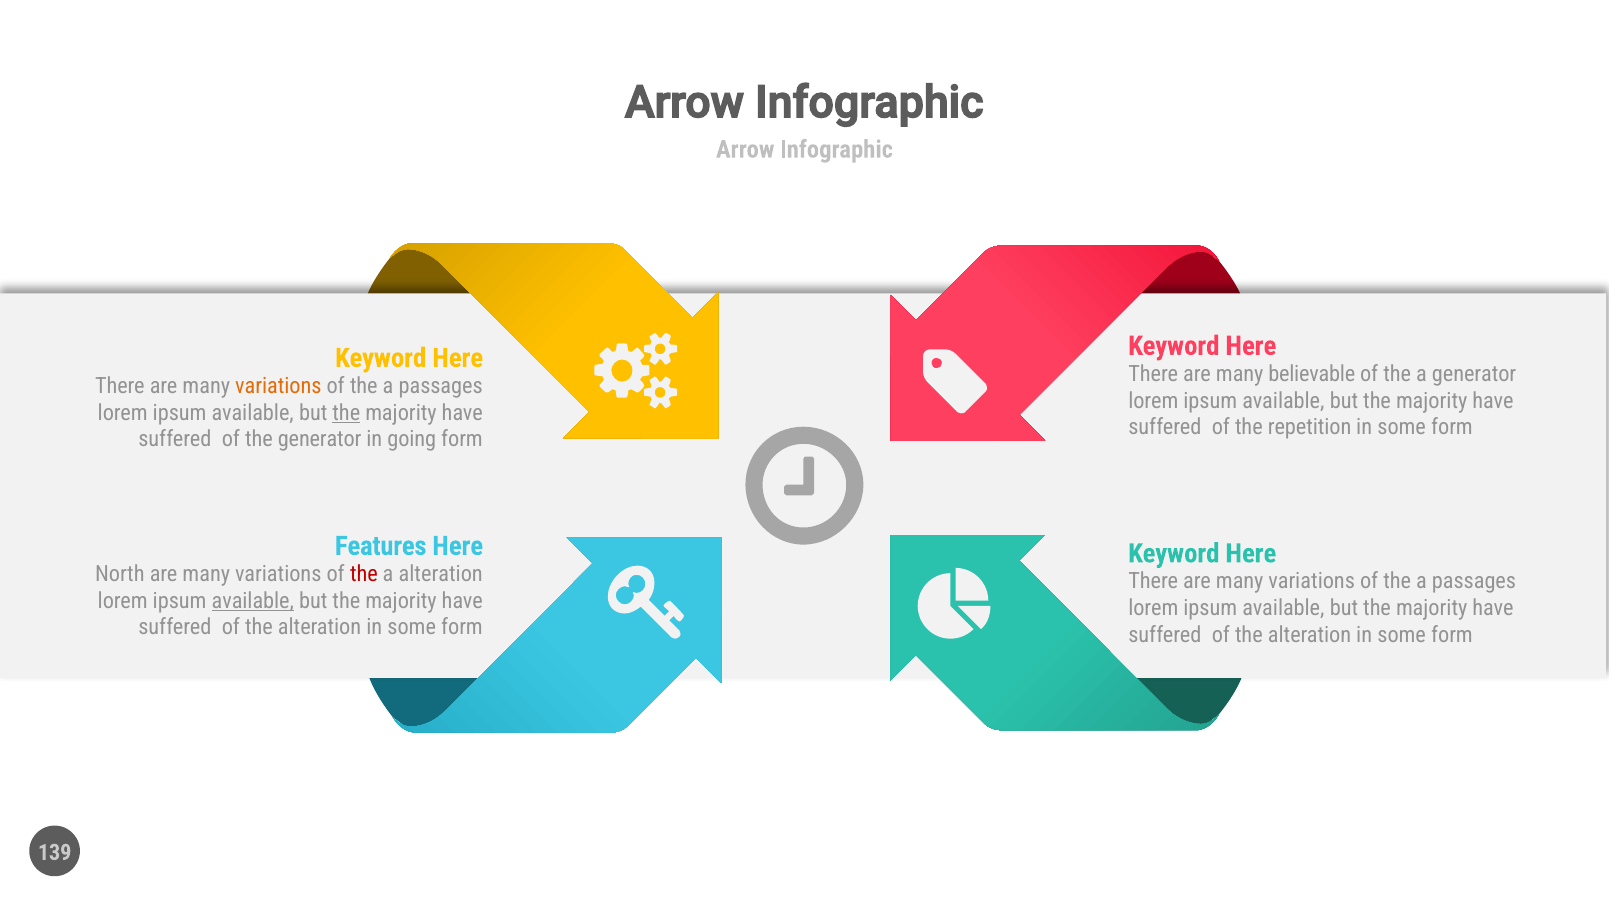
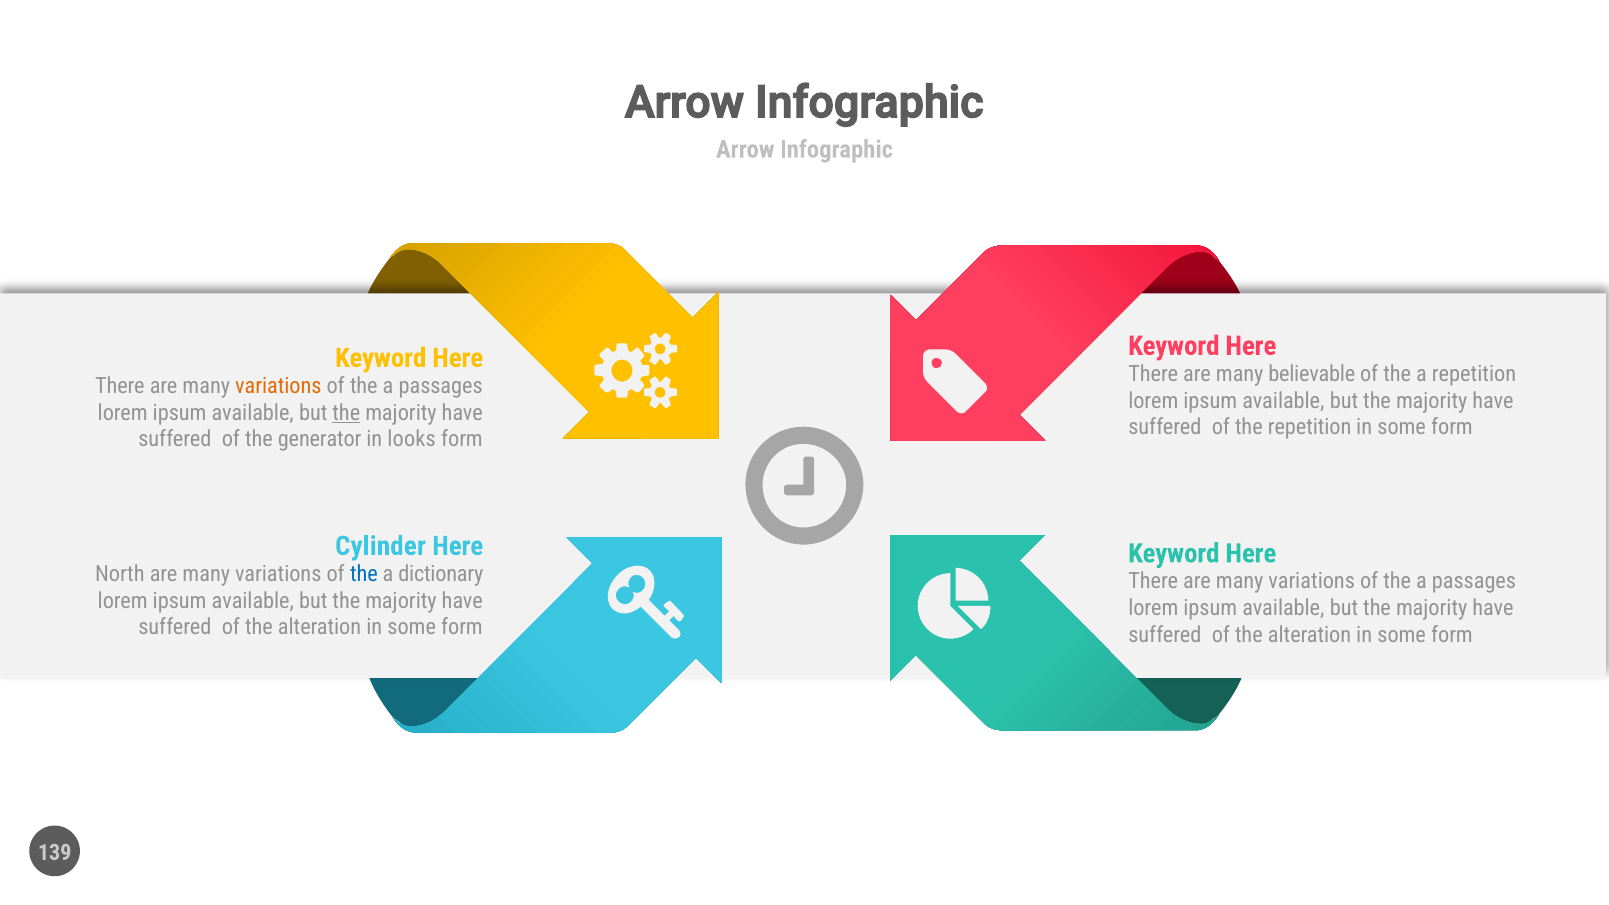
a generator: generator -> repetition
going: going -> looks
Features: Features -> Cylinder
the at (364, 574) colour: red -> blue
a alteration: alteration -> dictionary
available at (253, 601) underline: present -> none
